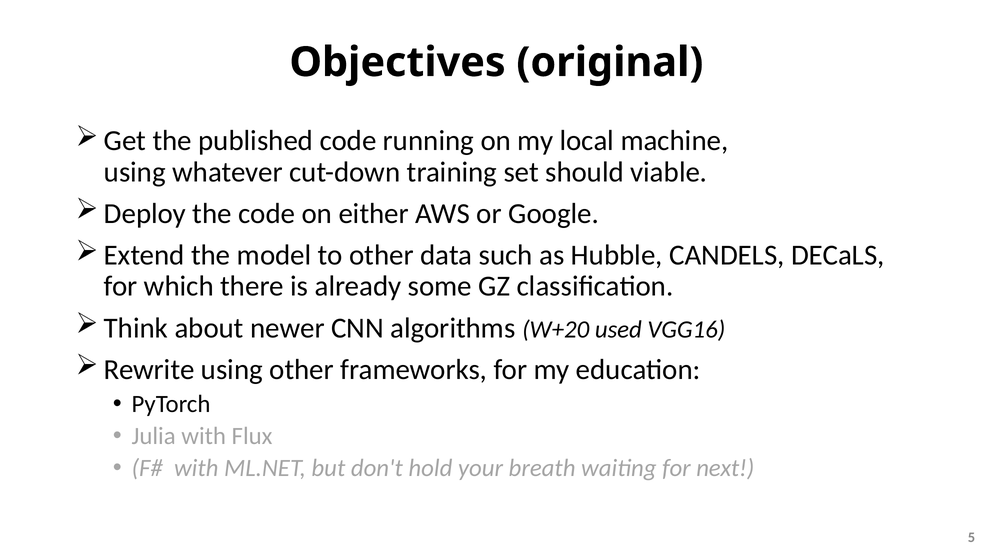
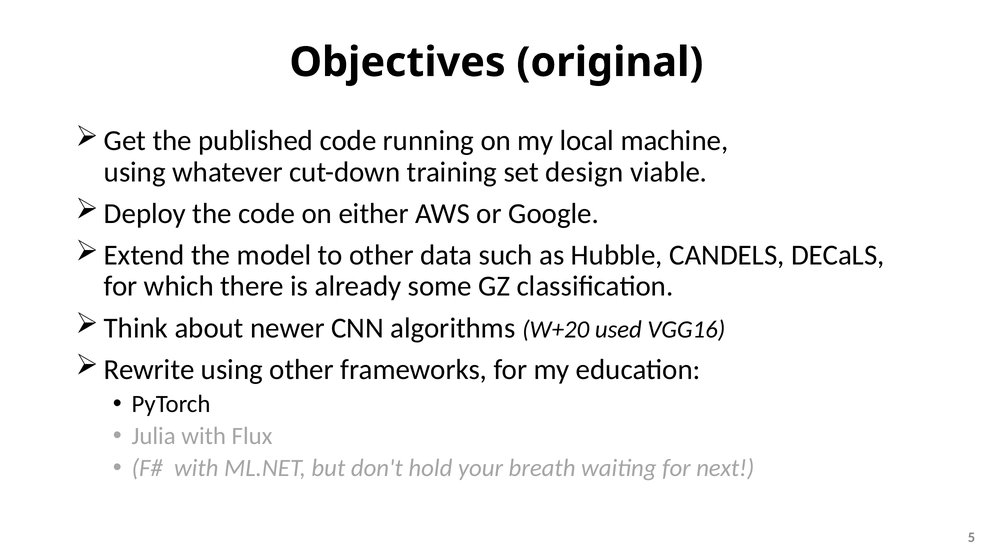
should: should -> design
